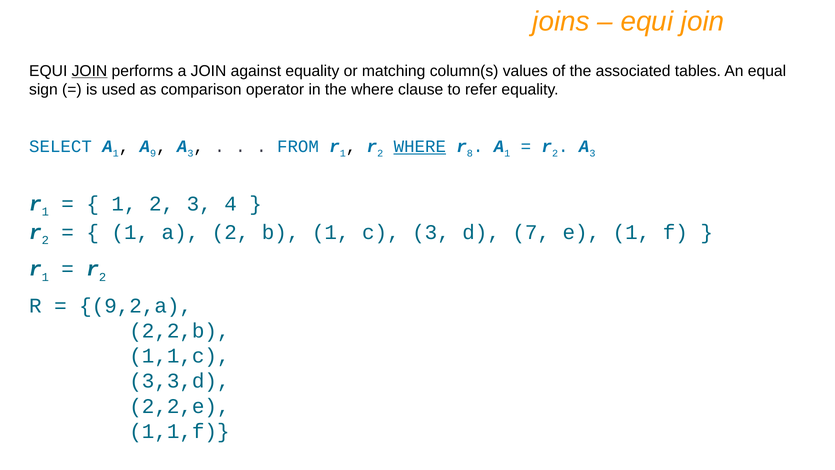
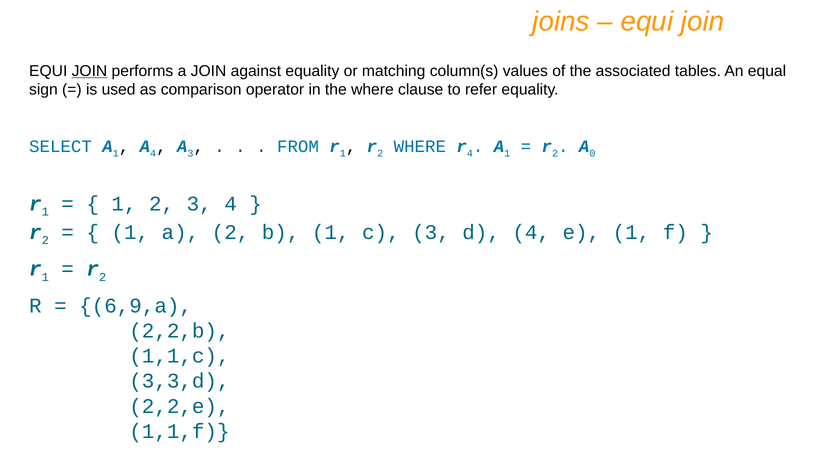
A 9: 9 -> 4
WHERE at (420, 147) underline: present -> none
r 8: 8 -> 4
3 at (592, 153): 3 -> 0
d 7: 7 -> 4
9,2,a: 9,2,a -> 6,9,a
